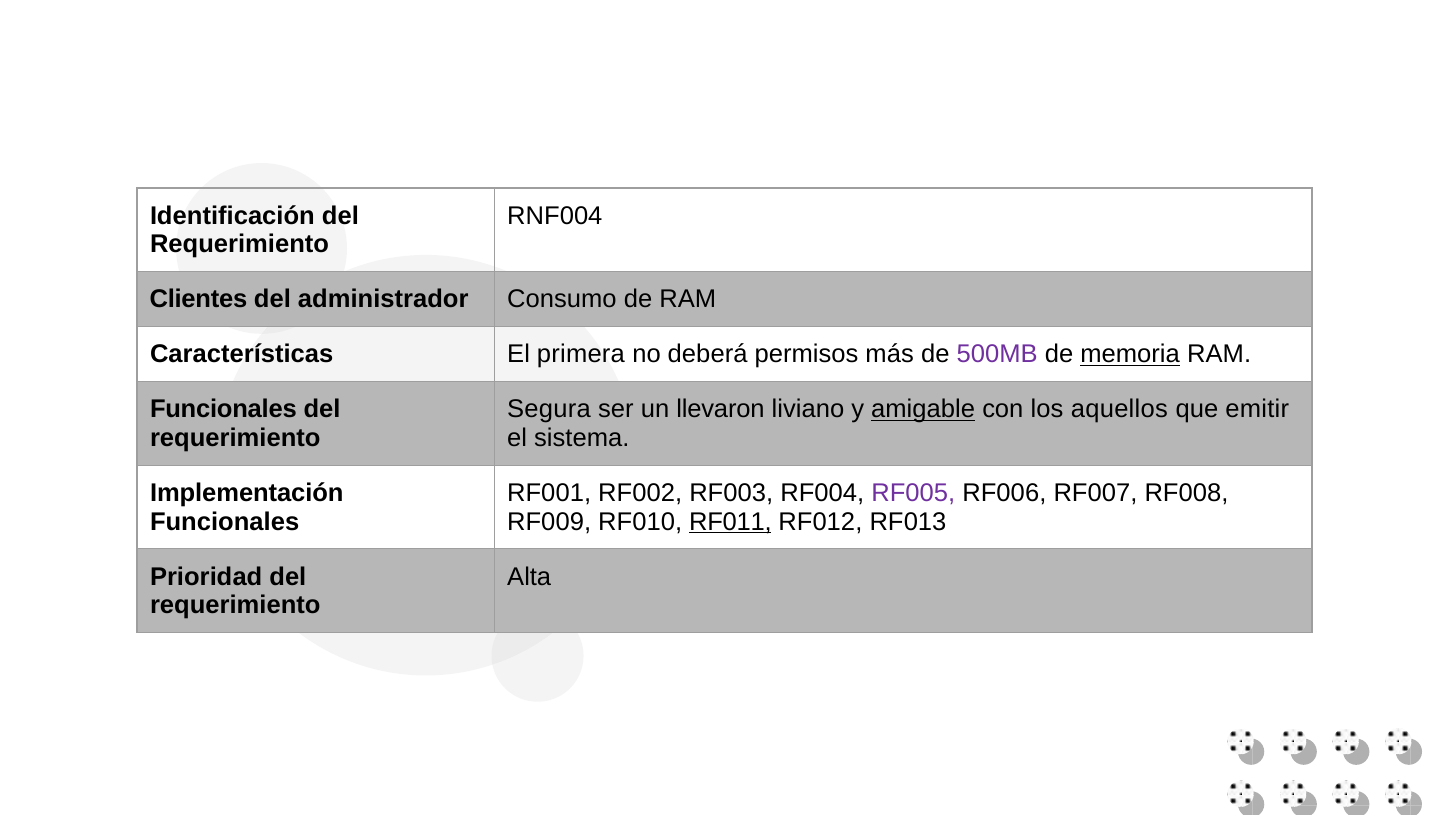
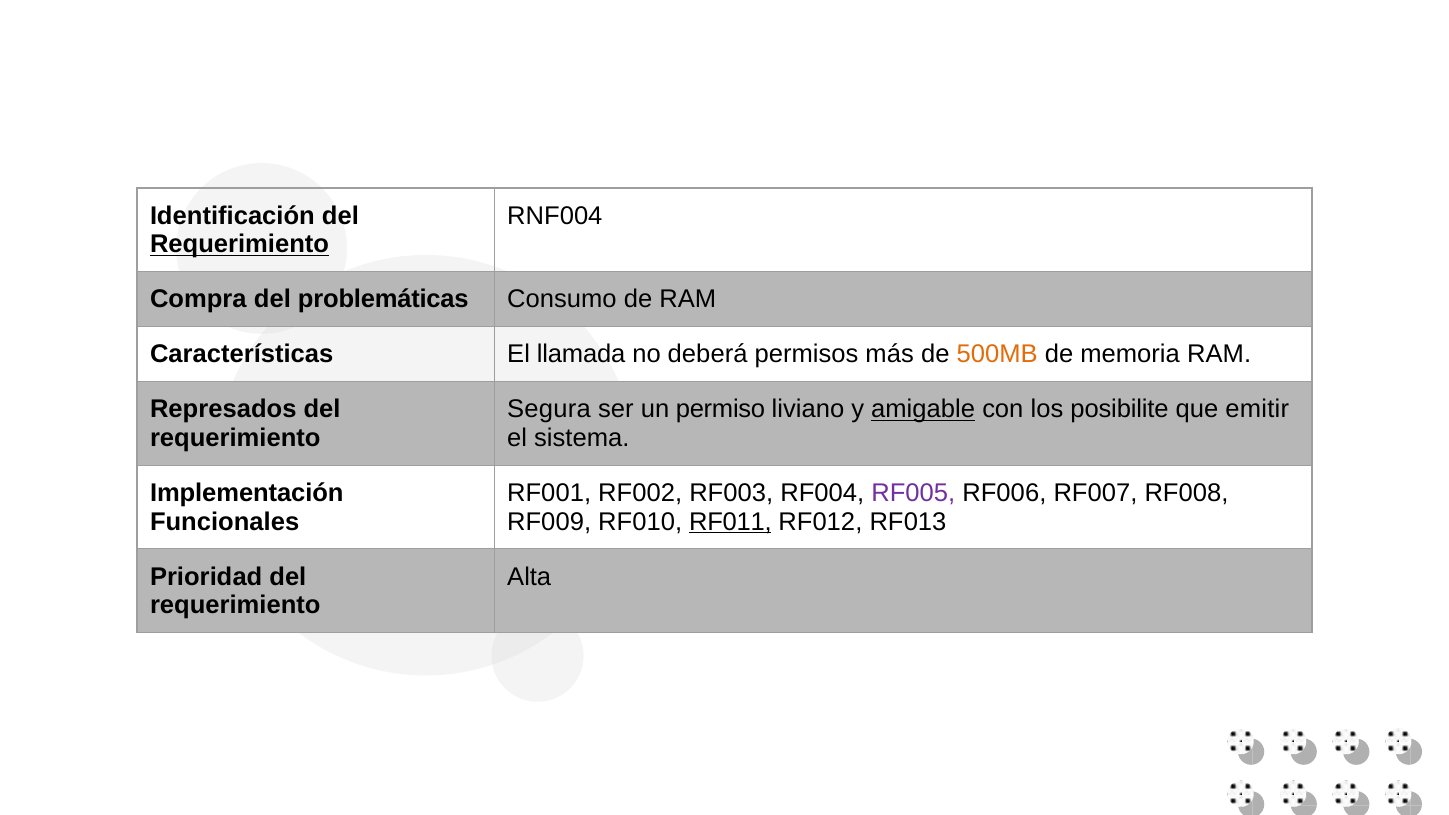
Requerimiento at (240, 245) underline: none -> present
Clientes: Clientes -> Compra
administrador: administrador -> problemáticas
primera: primera -> llamada
500MB colour: purple -> orange
memoria underline: present -> none
Funcionales at (223, 409): Funcionales -> Represados
llevaron: llevaron -> permiso
aquellos: aquellos -> posibilite
